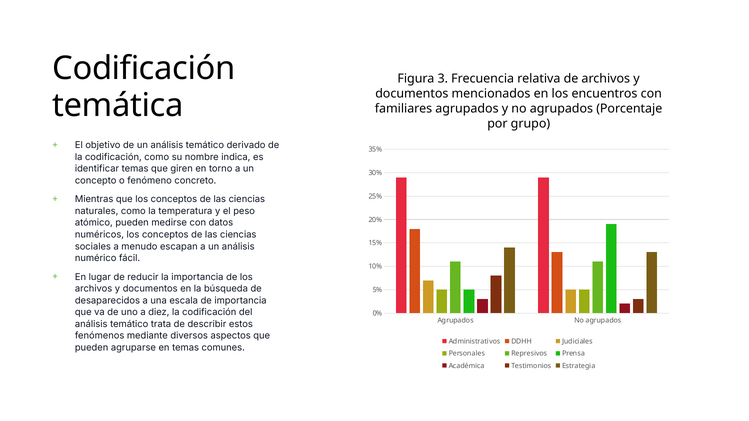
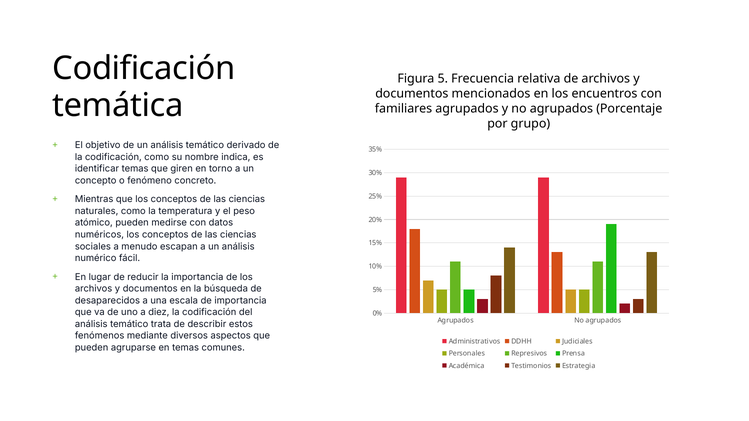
3: 3 -> 5
